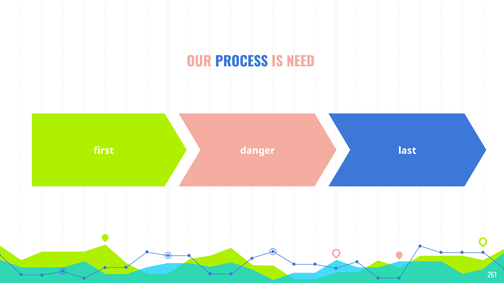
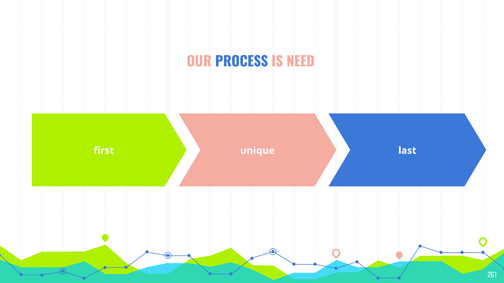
danger: danger -> unique
